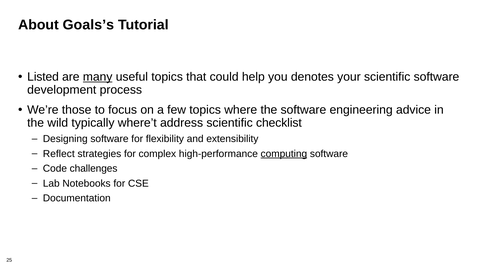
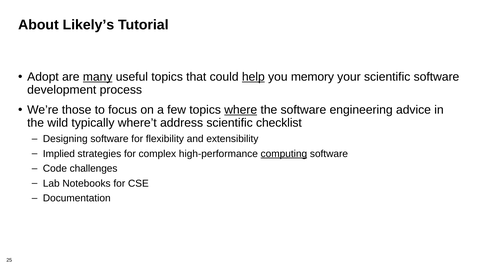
Goals’s: Goals’s -> Likely’s
Listed: Listed -> Adopt
help underline: none -> present
denotes: denotes -> memory
where underline: none -> present
Reflect: Reflect -> Implied
